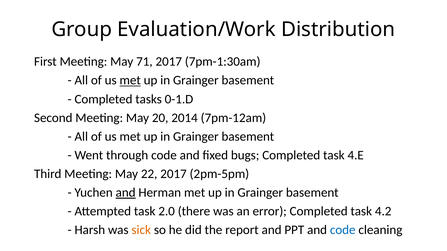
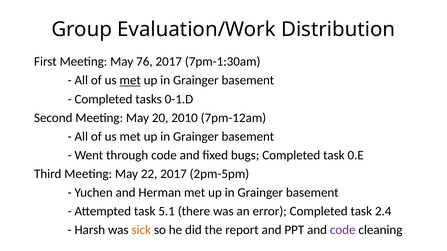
71: 71 -> 76
2014: 2014 -> 2010
4.E: 4.E -> 0.E
and at (126, 193) underline: present -> none
2.0: 2.0 -> 5.1
4.2: 4.2 -> 2.4
code at (343, 230) colour: blue -> purple
